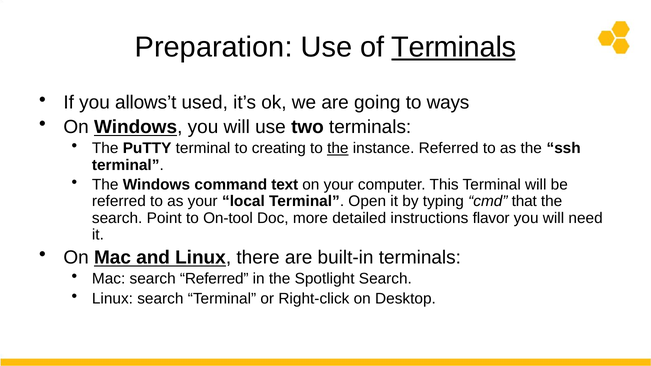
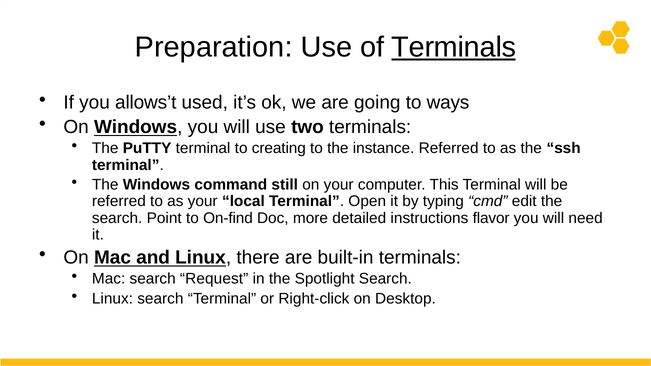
the at (338, 148) underline: present -> none
text: text -> still
that: that -> edit
On-tool: On-tool -> On-find
search Referred: Referred -> Request
